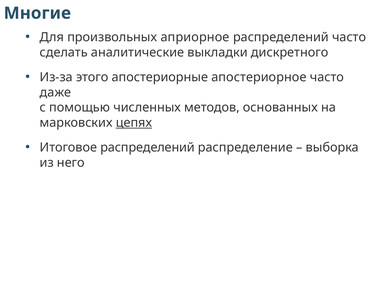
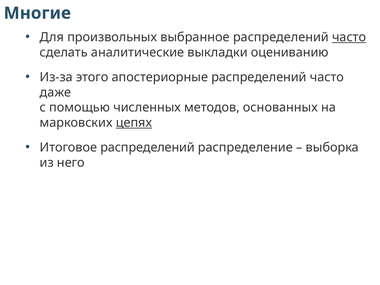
априорное: априорное -> выбранное
часто at (349, 37) underline: none -> present
дискретного: дискретного -> оцениванию
апостериорные апостериорное: апостериорное -> распределений
